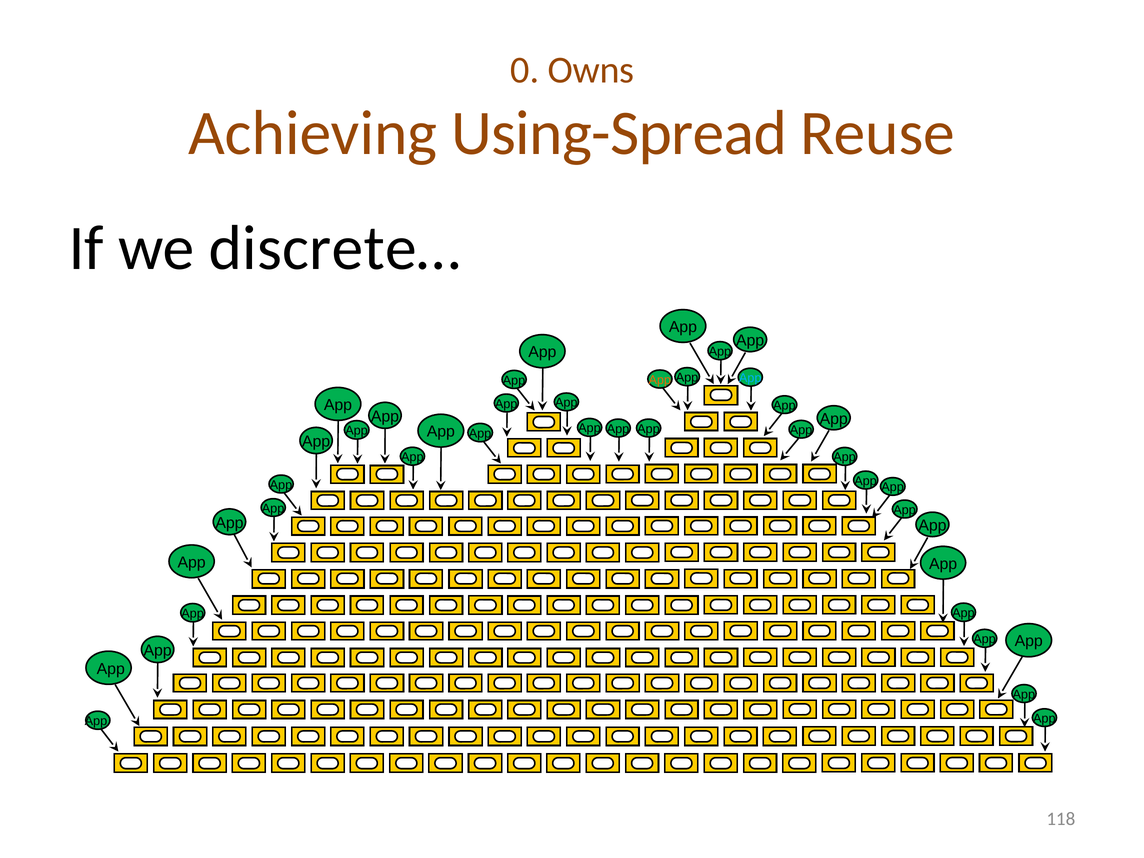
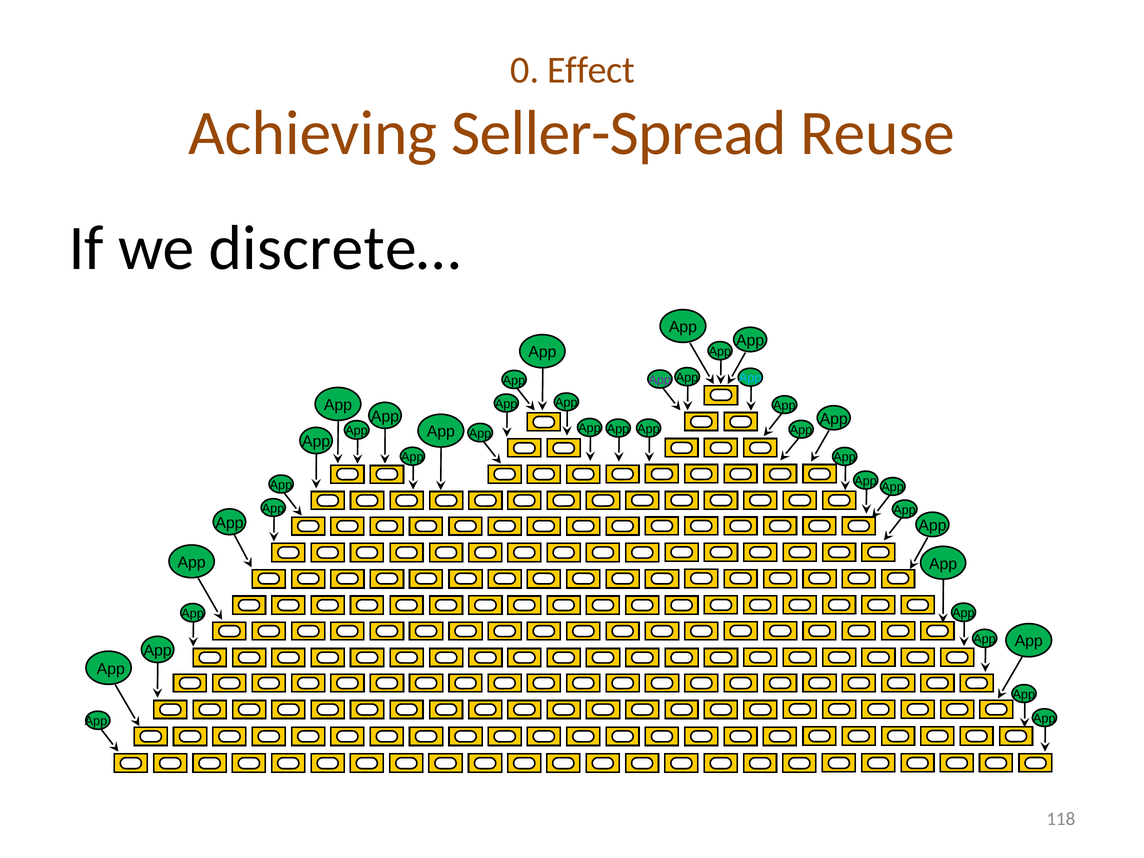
Owns: Owns -> Effect
Using-Spread: Using-Spread -> Seller-Spread
App at (660, 380) colour: orange -> purple
